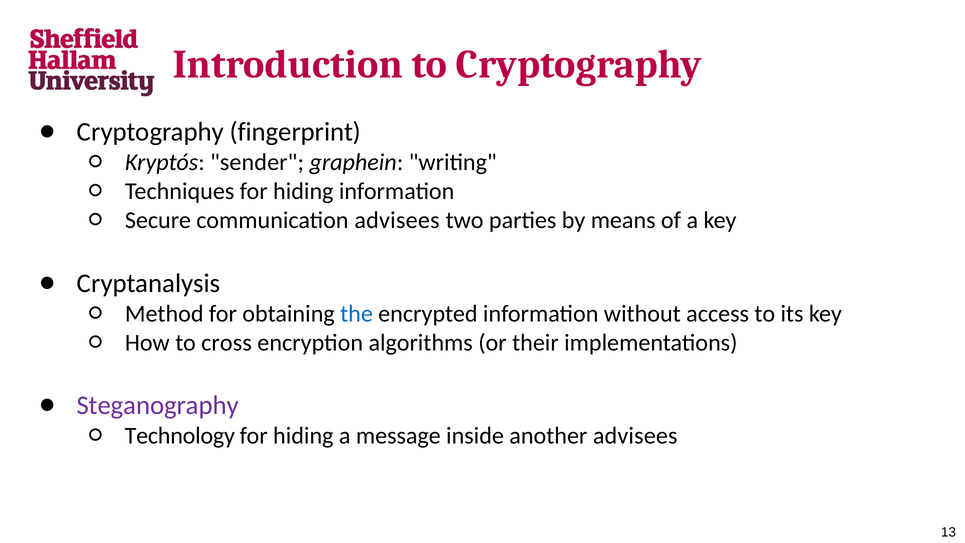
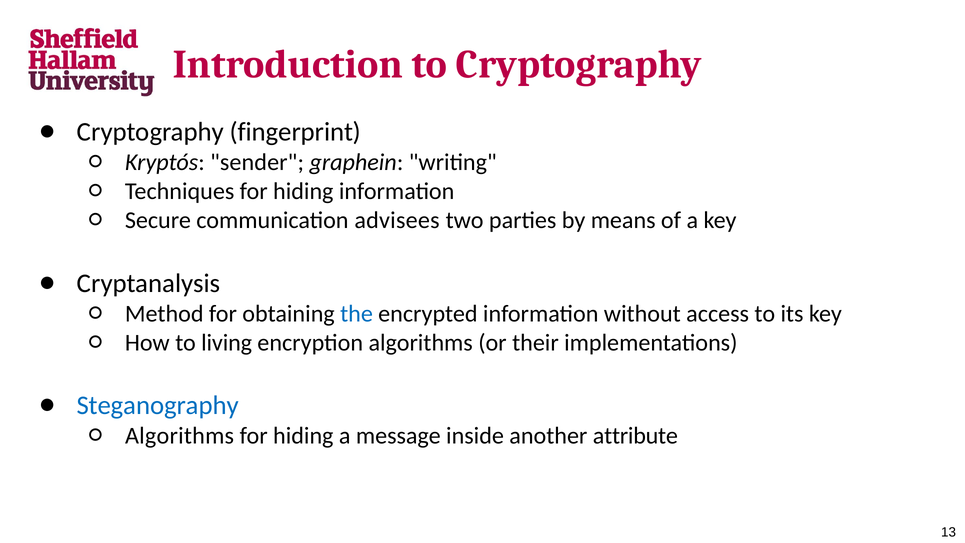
cross: cross -> living
Steganography colour: purple -> blue
Technology at (180, 436): Technology -> Algorithms
another advisees: advisees -> attribute
